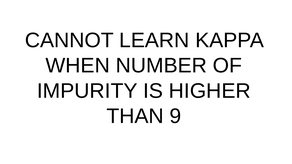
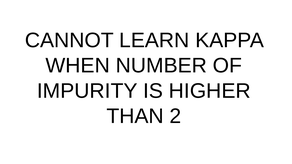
9: 9 -> 2
